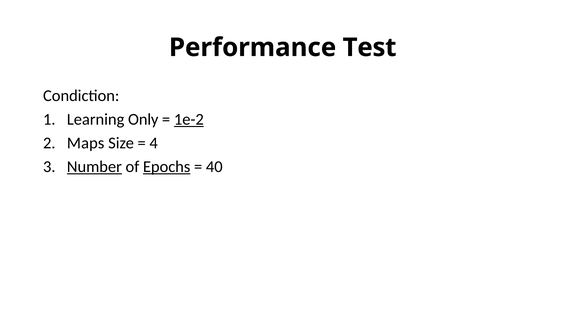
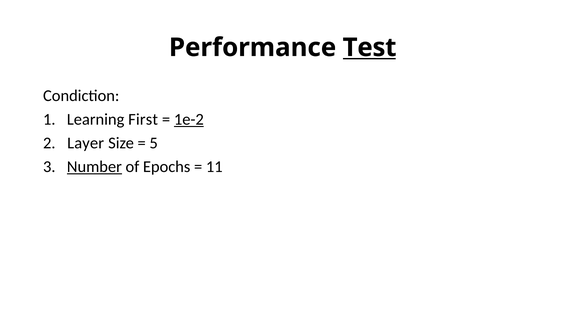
Test underline: none -> present
Only: Only -> First
Maps: Maps -> Layer
4: 4 -> 5
Epochs underline: present -> none
40: 40 -> 11
